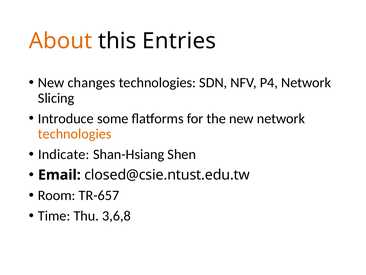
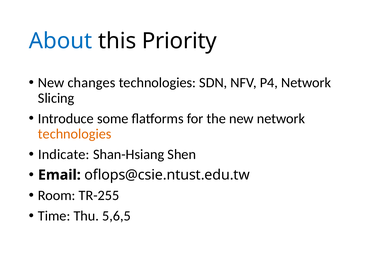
About colour: orange -> blue
Entries: Entries -> Priority
closed@csie.ntust.edu.tw: closed@csie.ntust.edu.tw -> oflops@csie.ntust.edu.tw
TR-657: TR-657 -> TR-255
3,6,8: 3,6,8 -> 5,6,5
